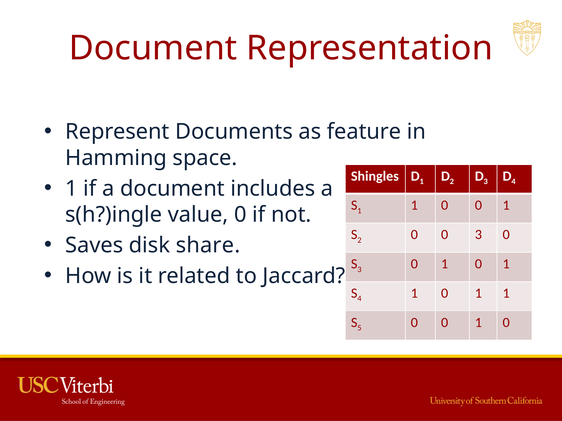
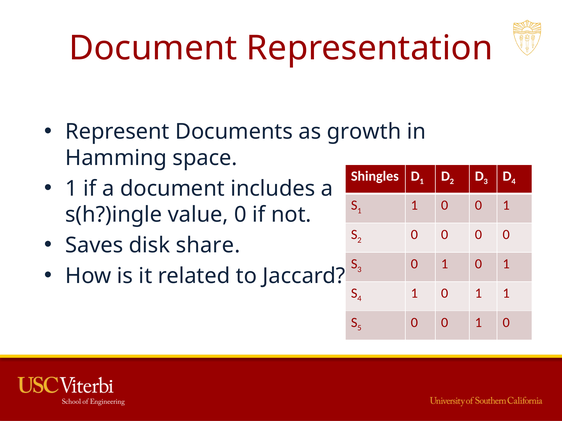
feature: feature -> growth
3 at (478, 235): 3 -> 0
